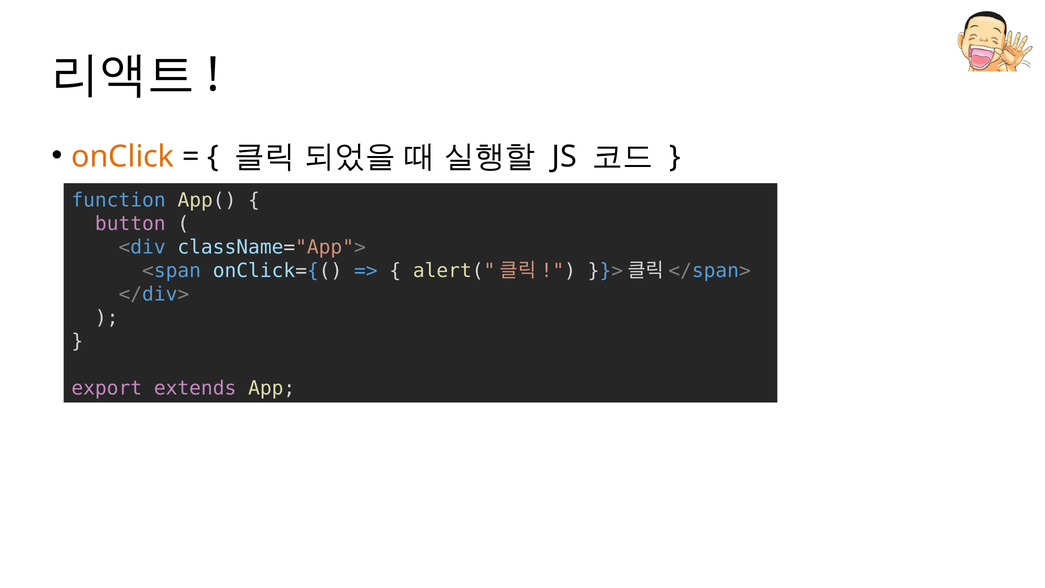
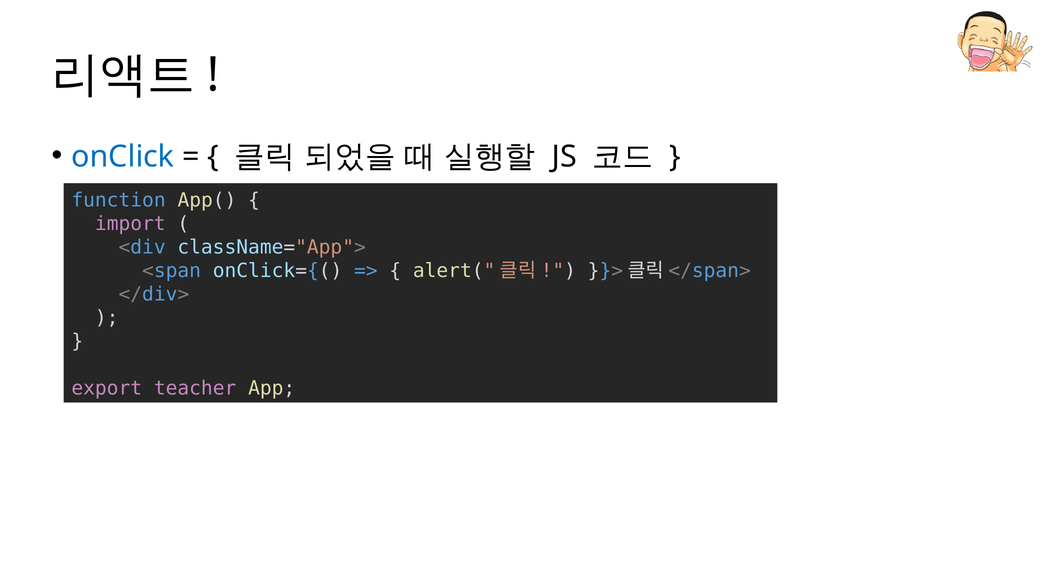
onClick colour: orange -> blue
button: button -> import
extends: extends -> teacher
